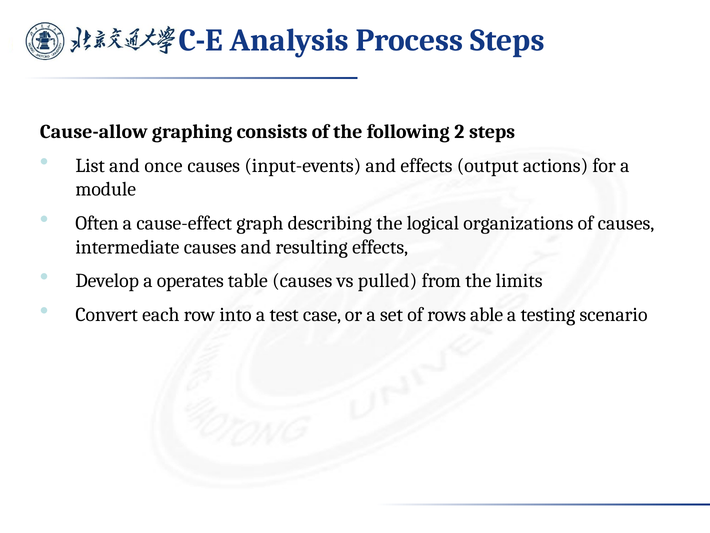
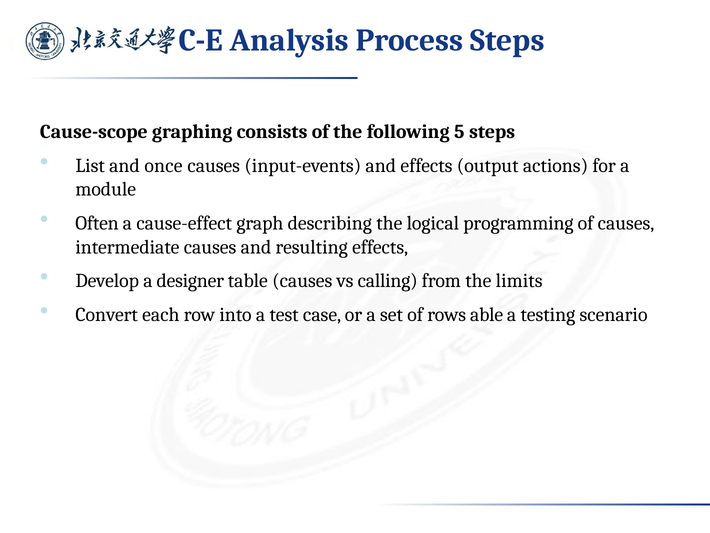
Cause-allow: Cause-allow -> Cause-scope
2: 2 -> 5
organizations: organizations -> programming
operates: operates -> designer
pulled: pulled -> calling
